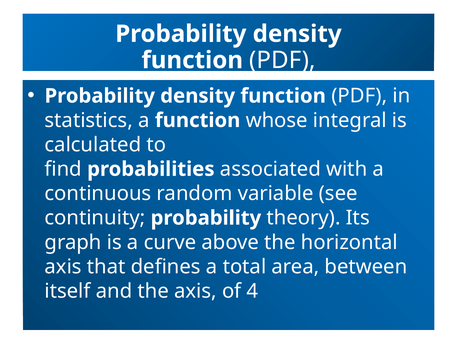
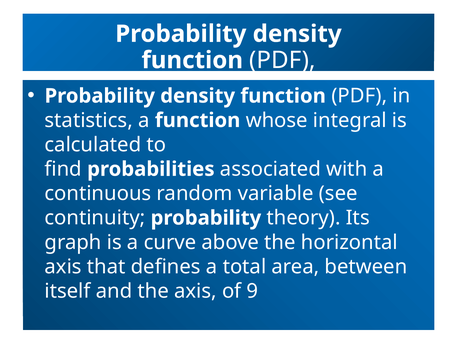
4: 4 -> 9
